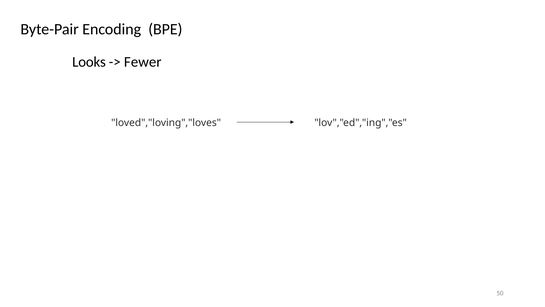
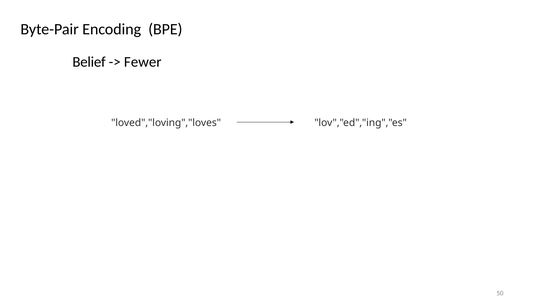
Looks: Looks -> Belief
